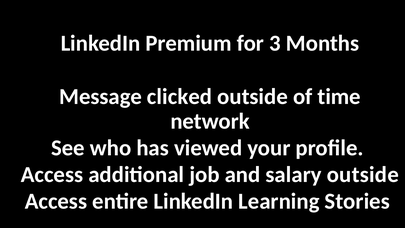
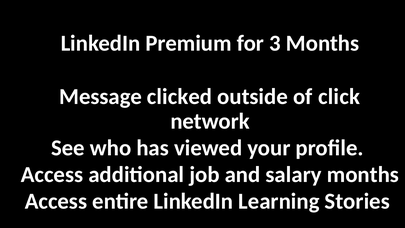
time: time -> click
salary outside: outside -> months
